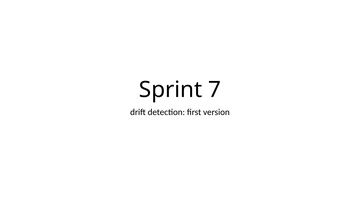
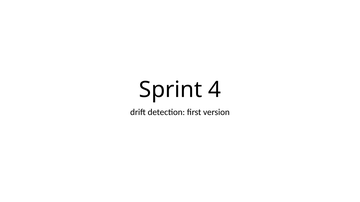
7: 7 -> 4
